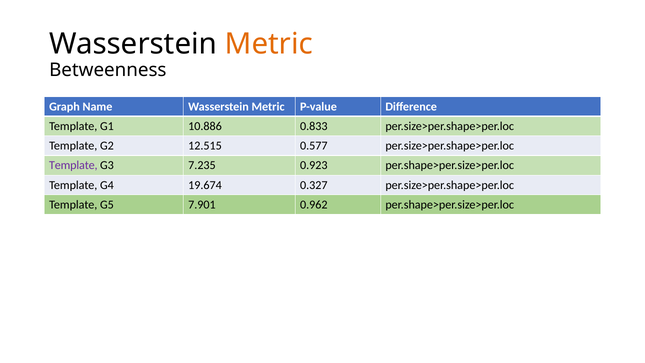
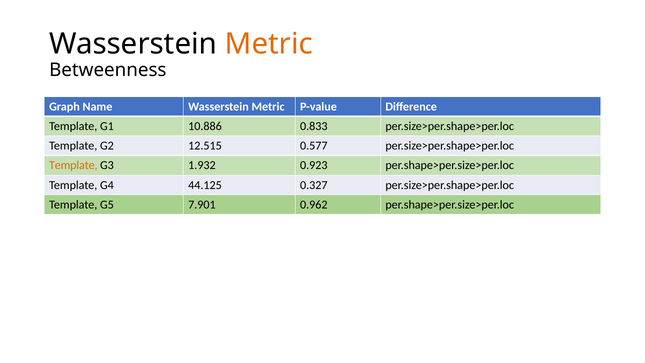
Template at (73, 165) colour: purple -> orange
7.235: 7.235 -> 1.932
19.674: 19.674 -> 44.125
